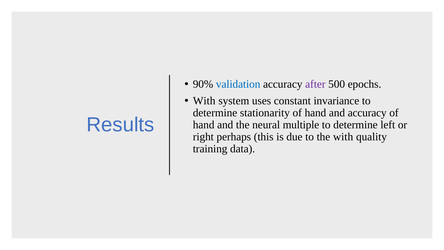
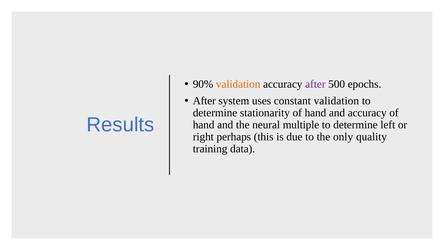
validation at (238, 84) colour: blue -> orange
With at (204, 101): With -> After
constant invariance: invariance -> validation
the with: with -> only
